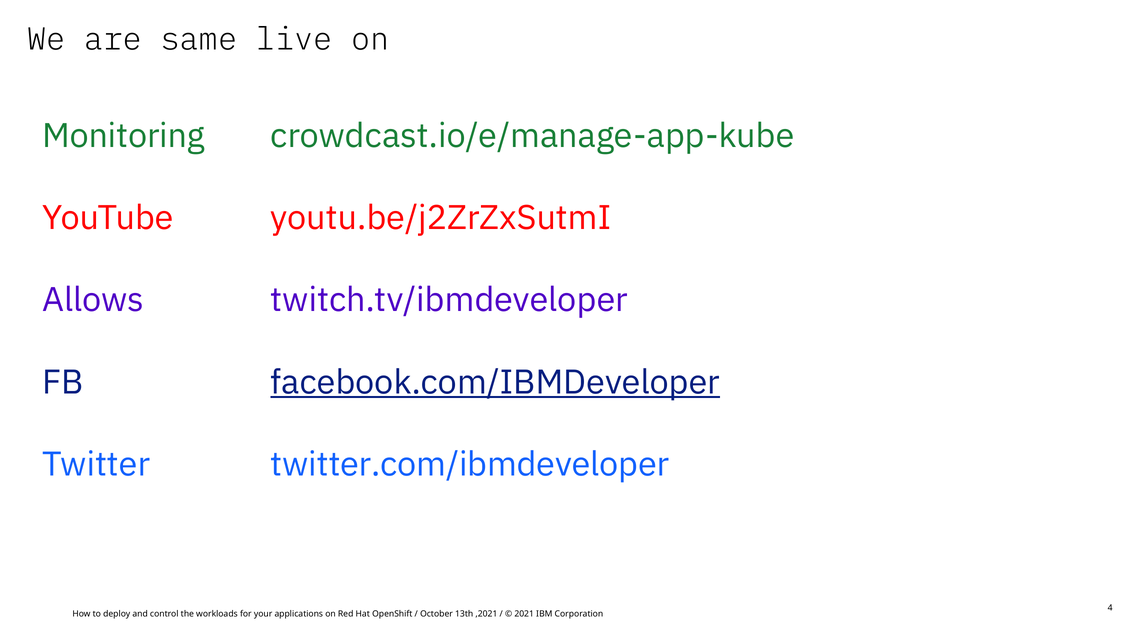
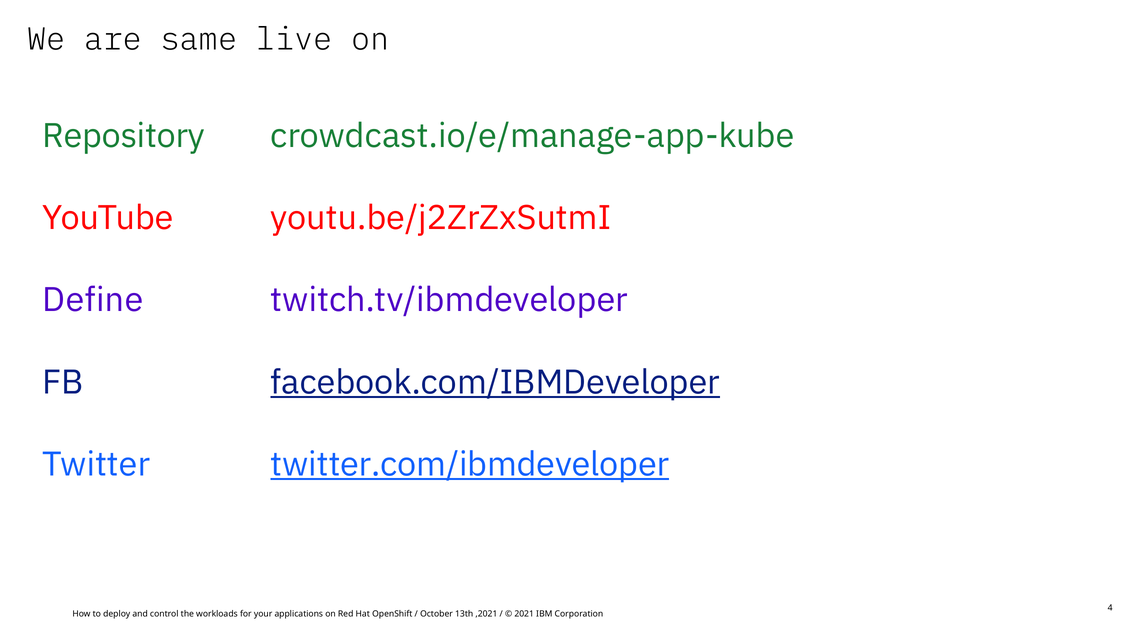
Monitoring: Monitoring -> Repository
Allows: Allows -> Define
twitter.com/ibmdeveloper underline: none -> present
